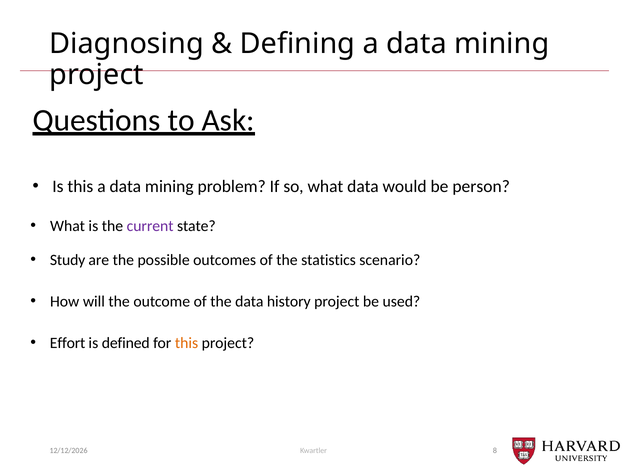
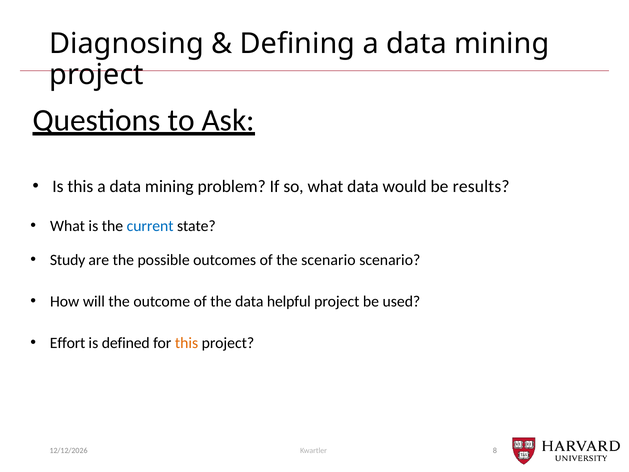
person: person -> results
current colour: purple -> blue
the statistics: statistics -> scenario
history: history -> helpful
